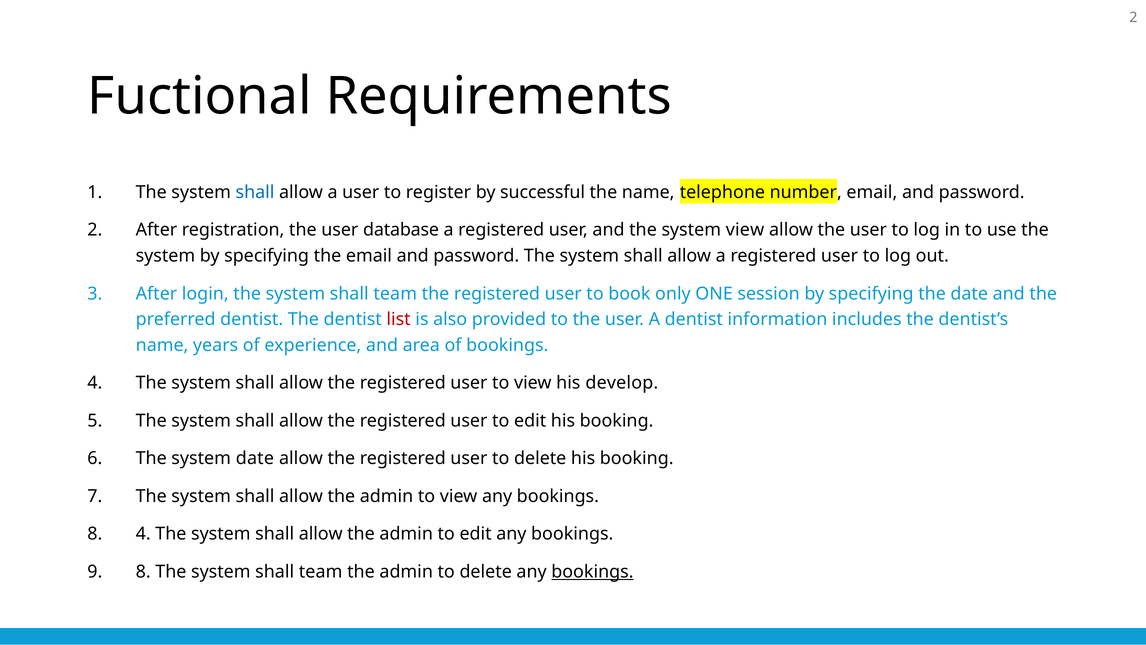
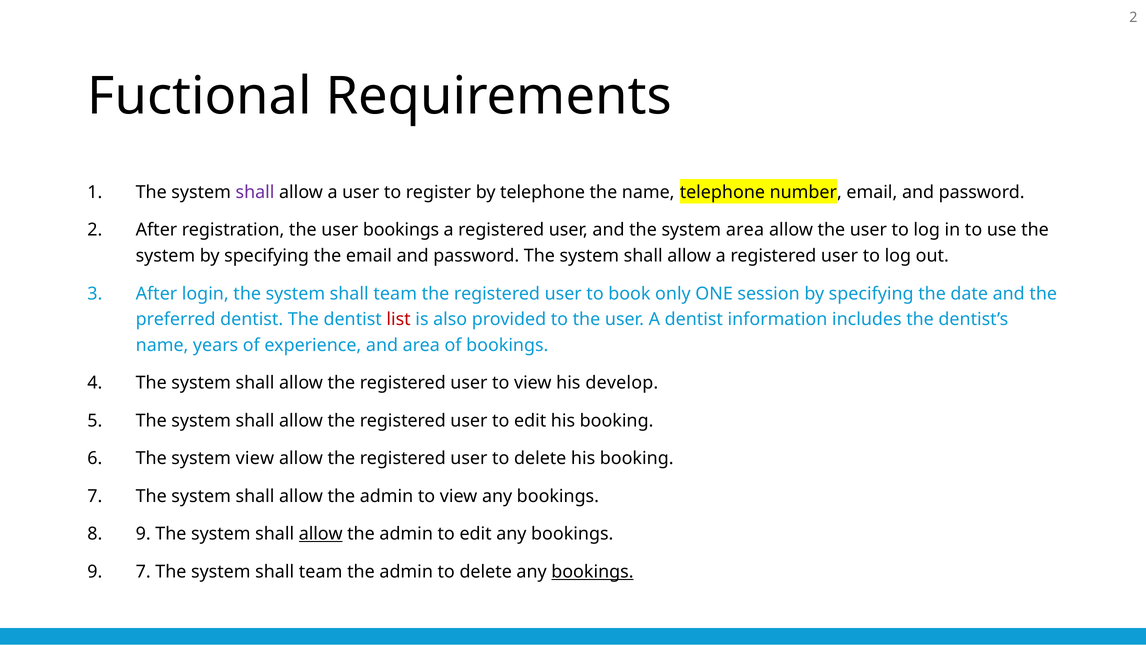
shall at (255, 192) colour: blue -> purple
by successful: successful -> telephone
user database: database -> bookings
system view: view -> area
system date: date -> view
8 4: 4 -> 9
allow at (321, 534) underline: none -> present
9 8: 8 -> 7
